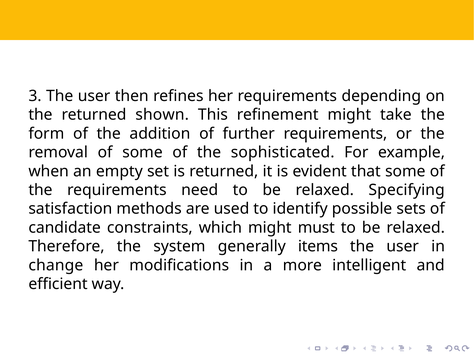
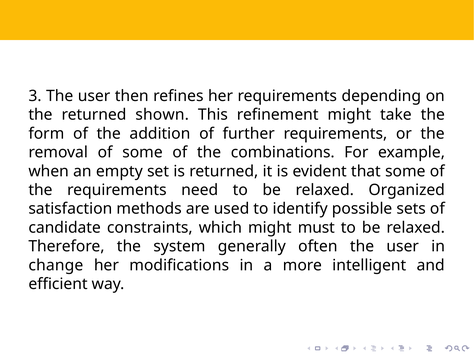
sophisticated: sophisticated -> combinations
Specifying: Specifying -> Organized
items: items -> often
